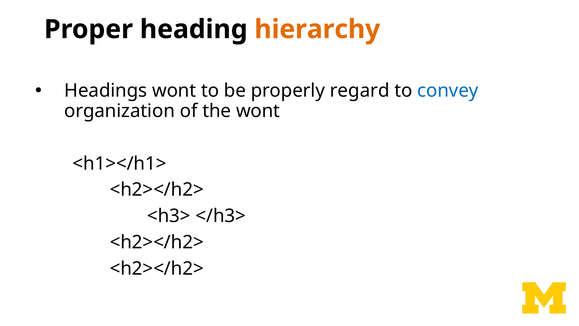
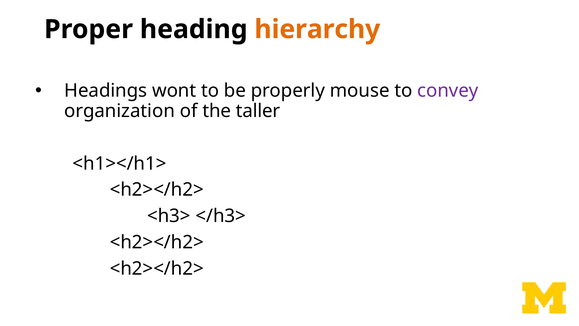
regard: regard -> mouse
convey colour: blue -> purple
the wont: wont -> taller
